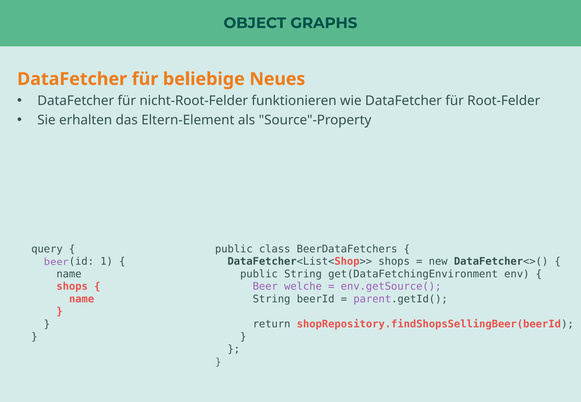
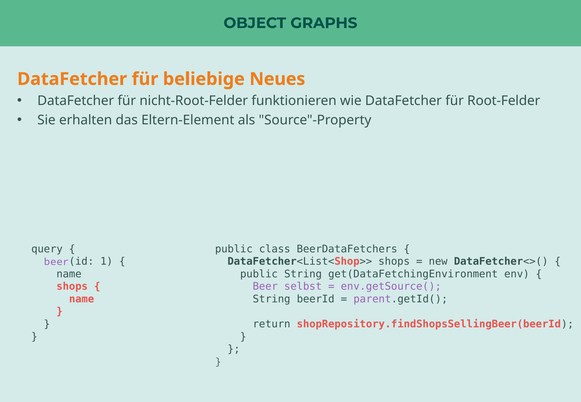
welche: welche -> selbst
